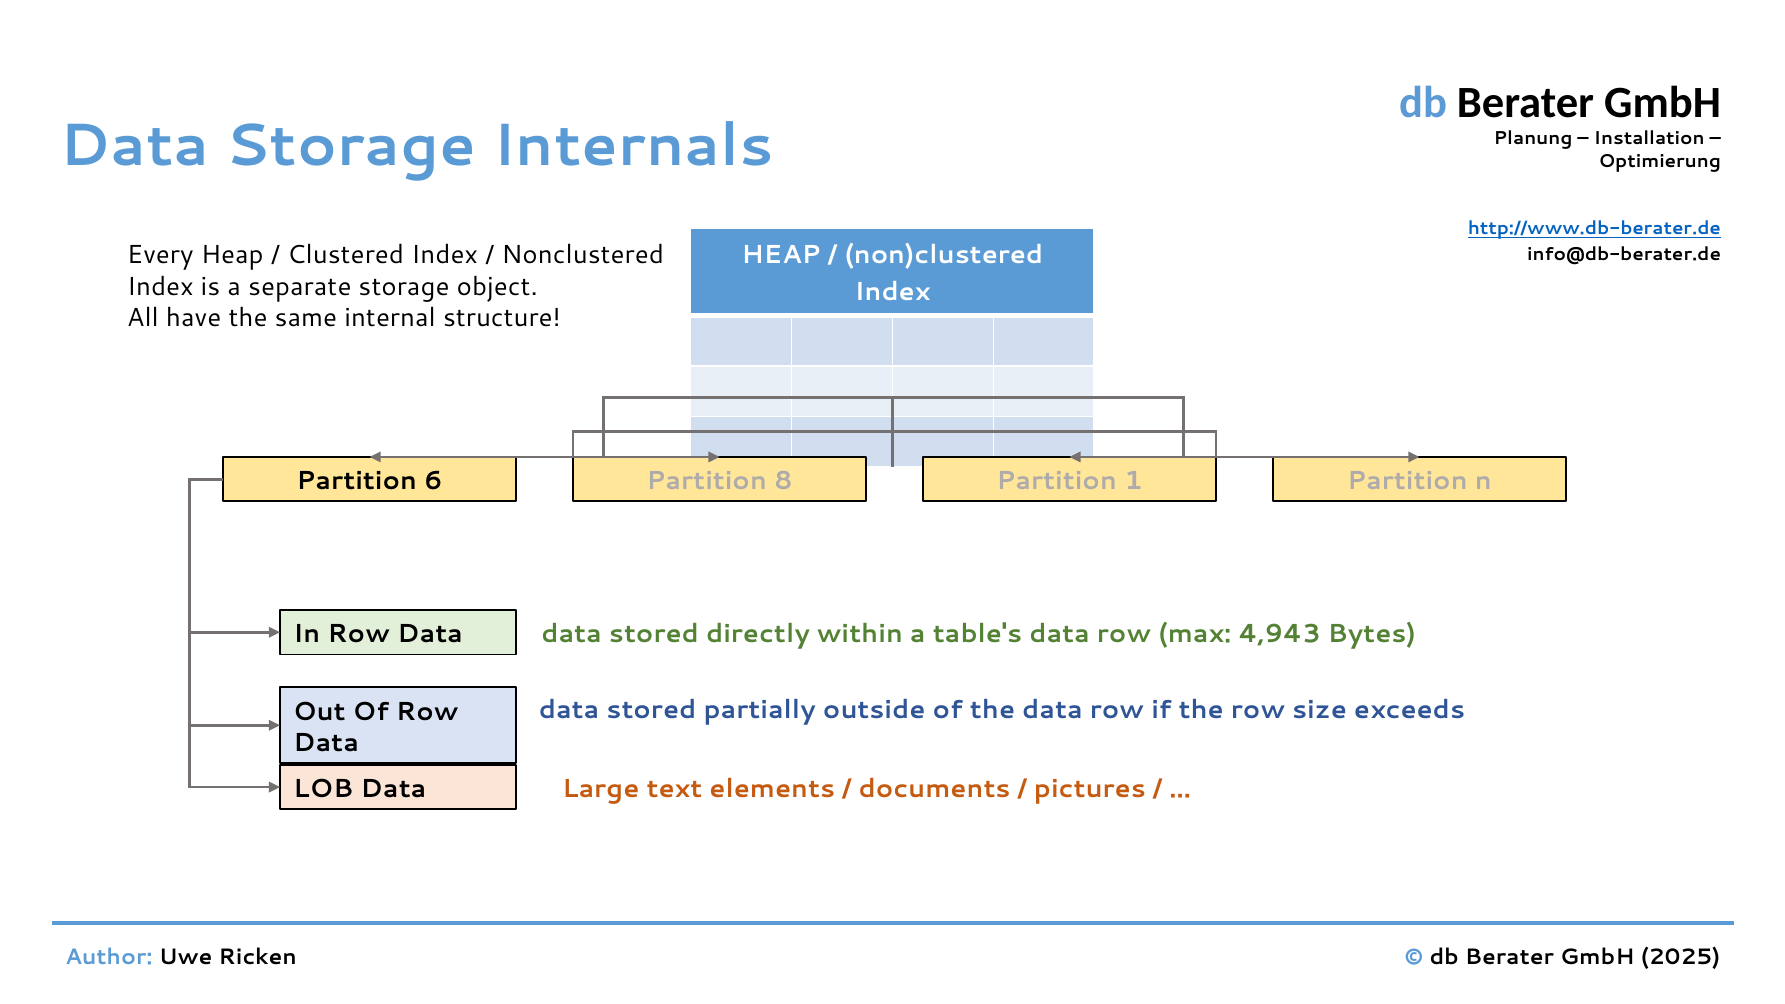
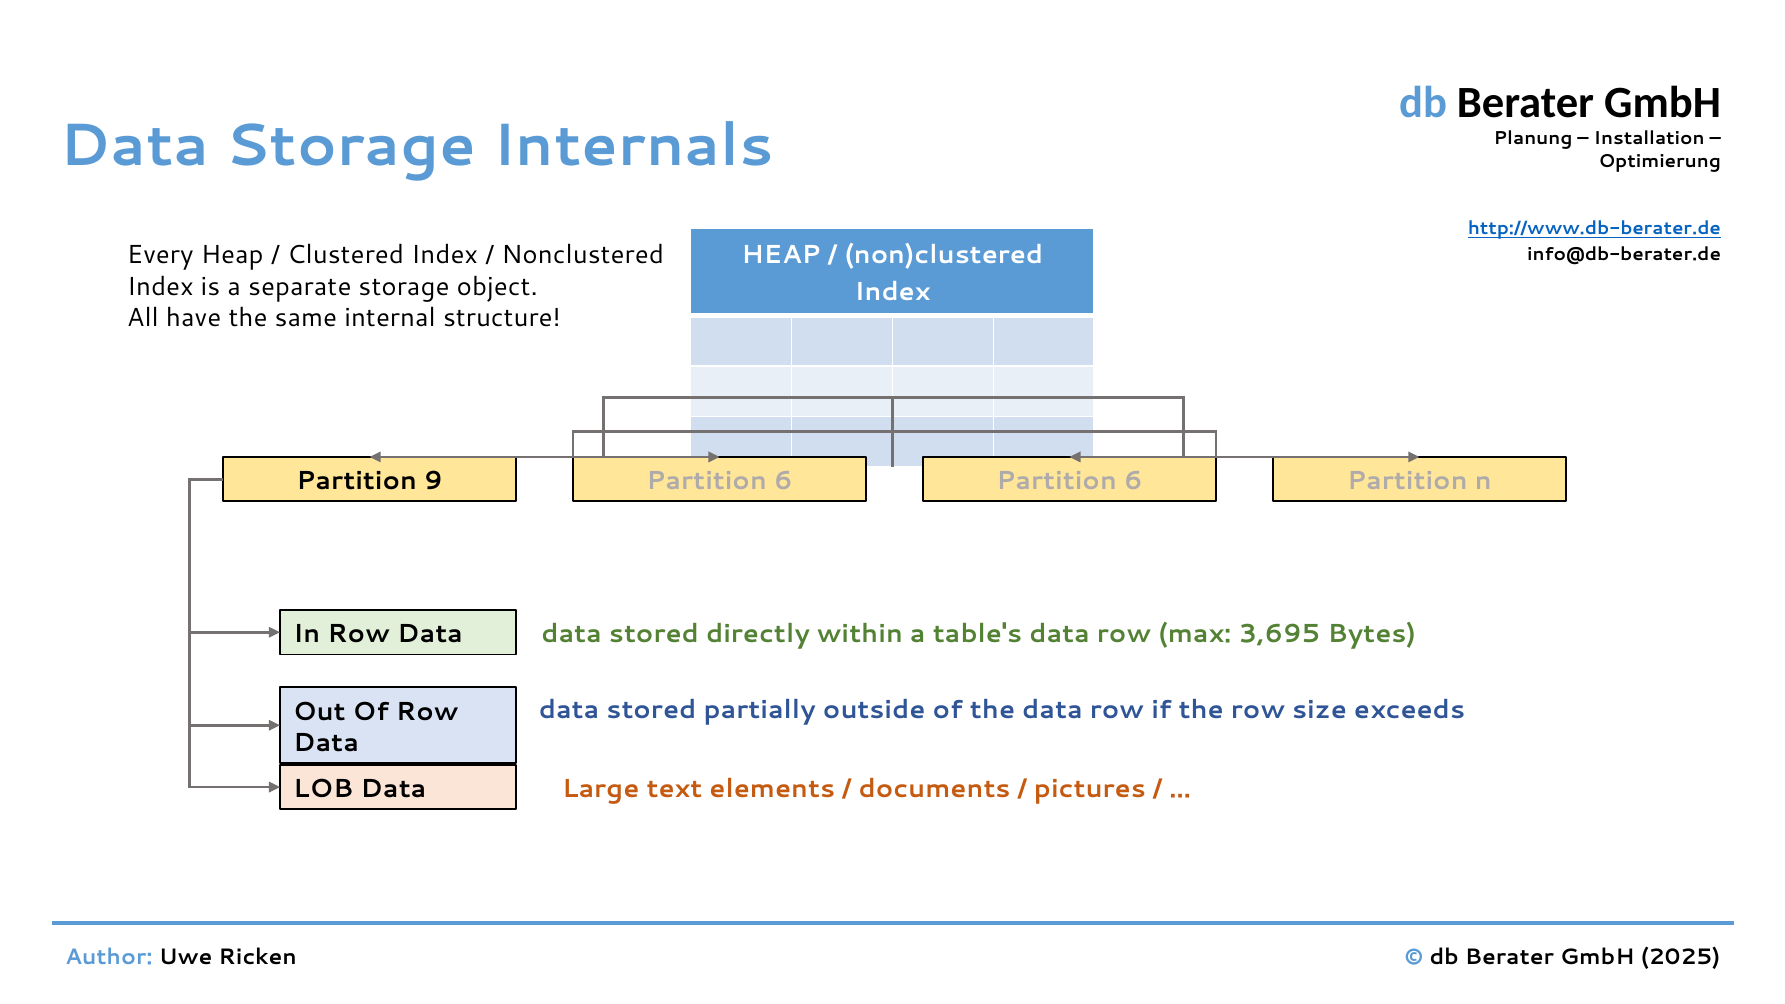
6: 6 -> 9
8 at (783, 481): 8 -> 6
1 at (1133, 481): 1 -> 6
4,943: 4,943 -> 3,695
